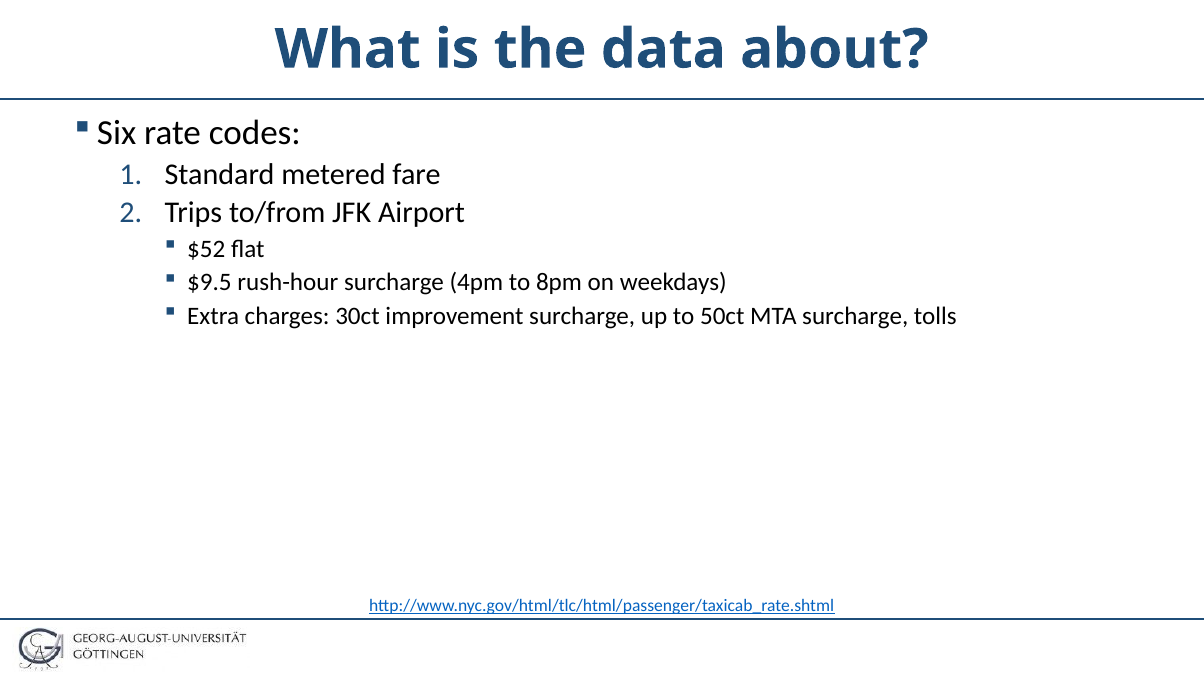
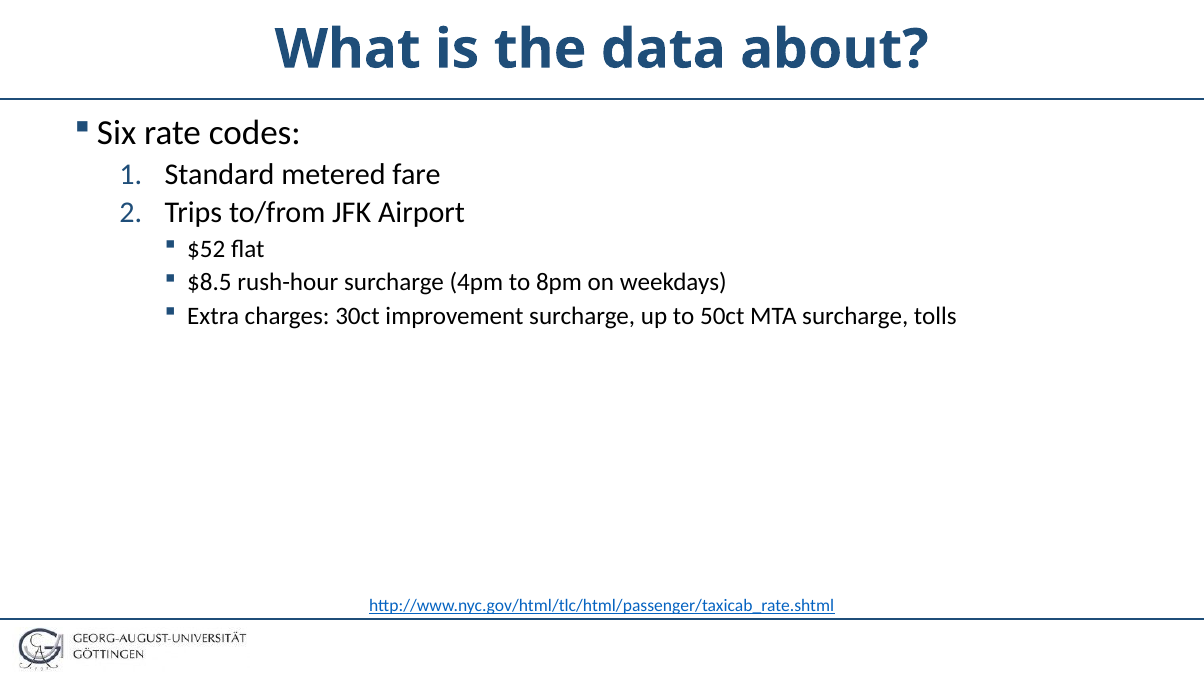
$9.5: $9.5 -> $8.5
